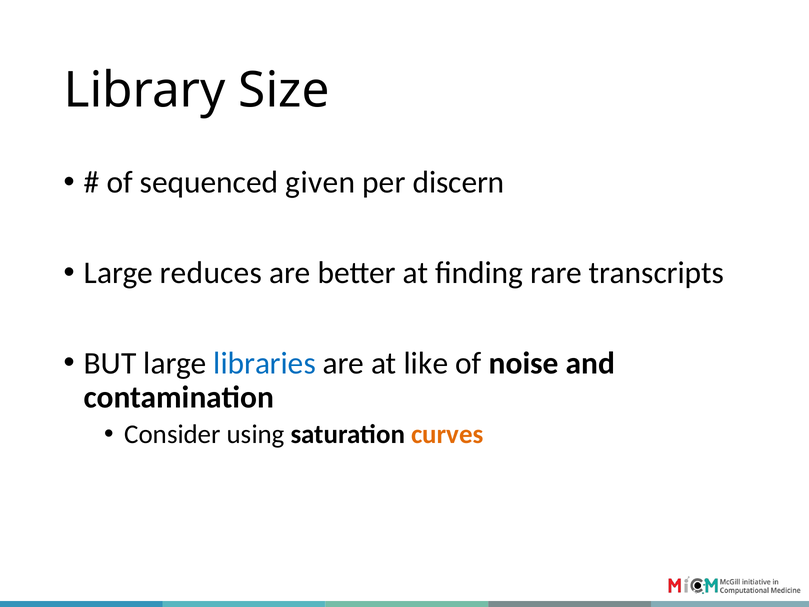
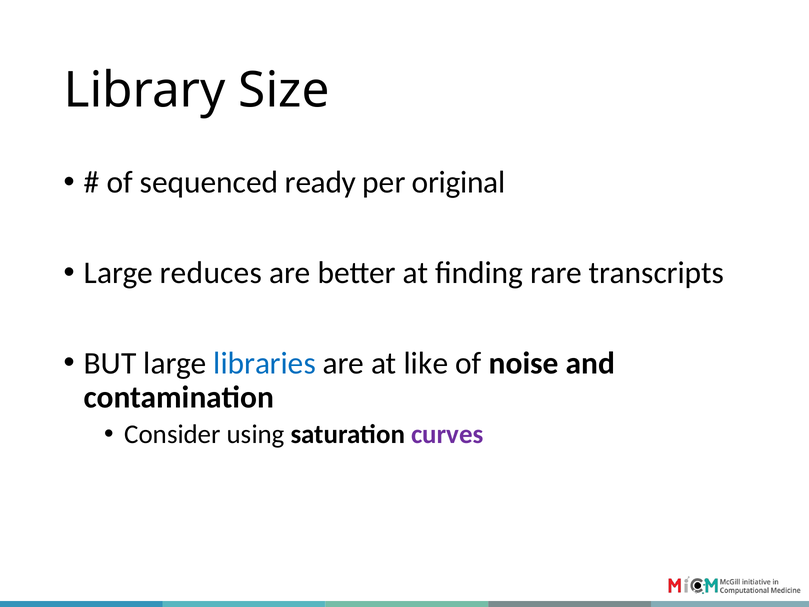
given: given -> ready
discern: discern -> original
curves colour: orange -> purple
